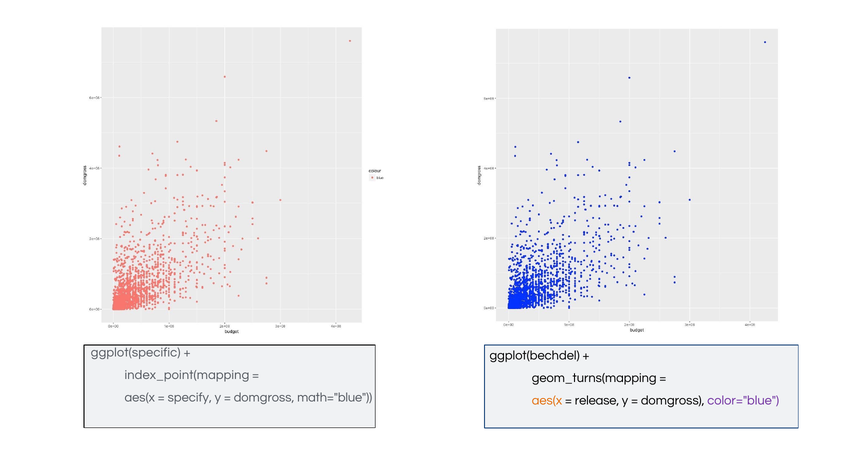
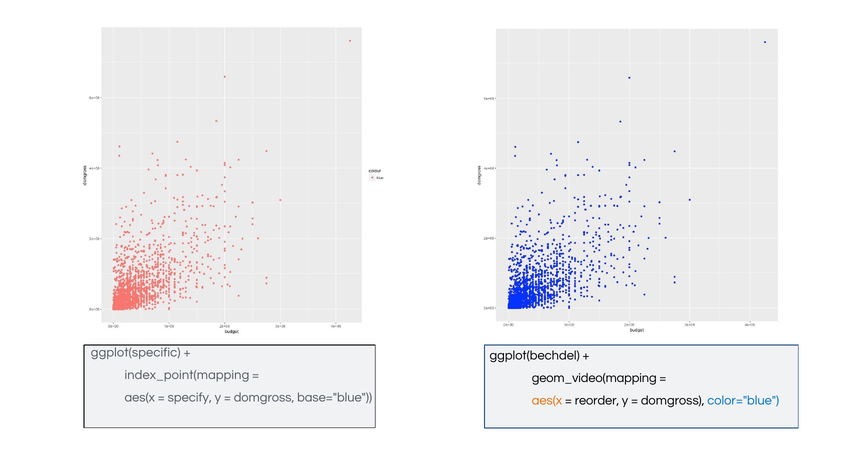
geom_turns(mapping: geom_turns(mapping -> geom_video(mapping
math="blue: math="blue -> base="blue
release: release -> reorder
color="blue colour: purple -> blue
